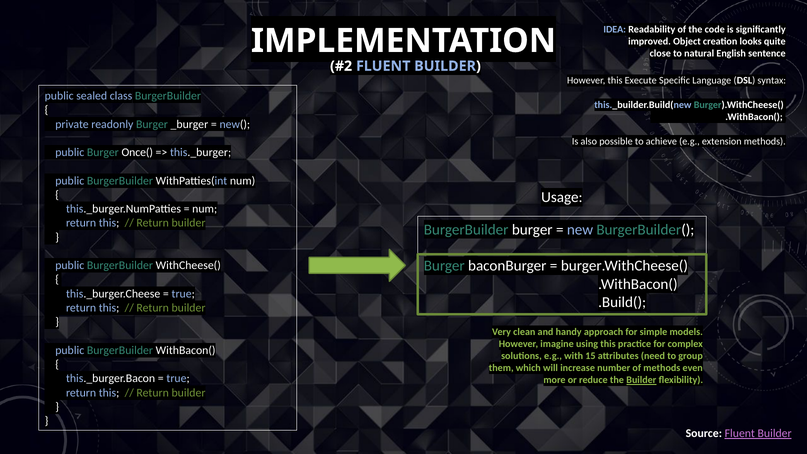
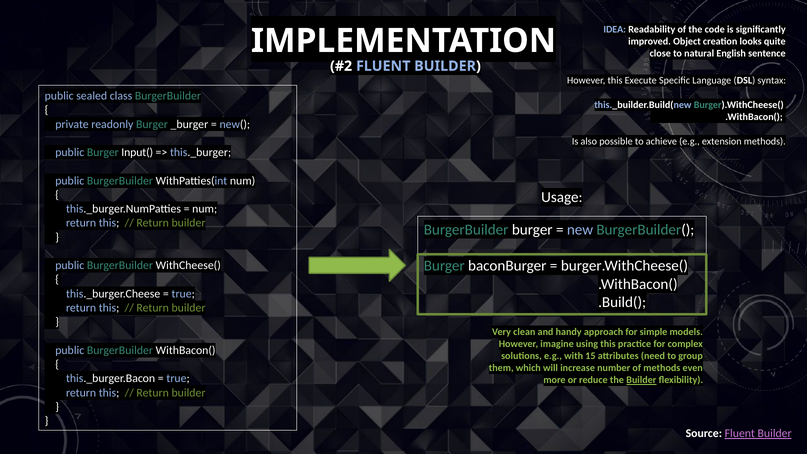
Once(: Once( -> Input(
